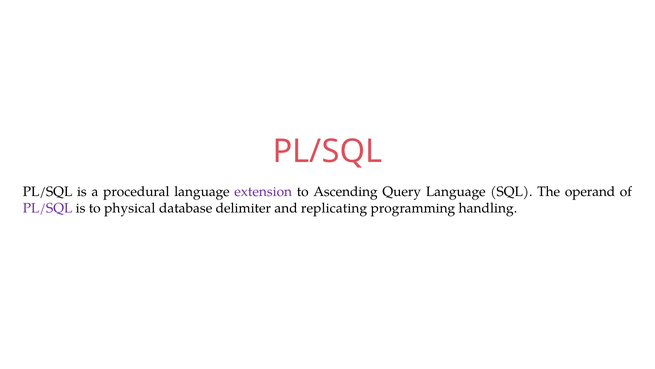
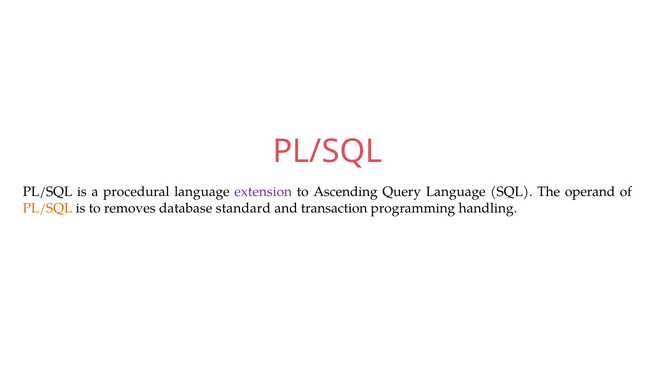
PL/SQL at (48, 208) colour: purple -> orange
physical: physical -> removes
delimiter: delimiter -> standard
replicating: replicating -> transaction
